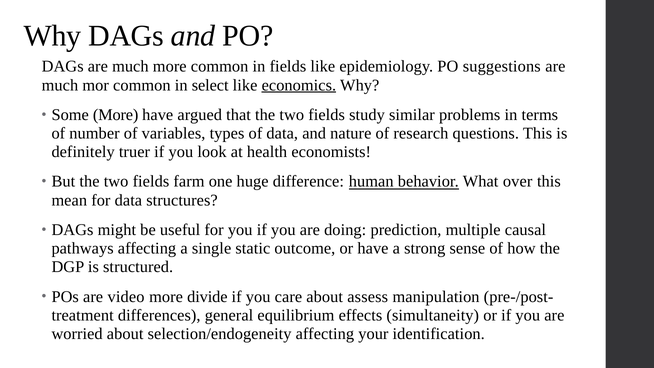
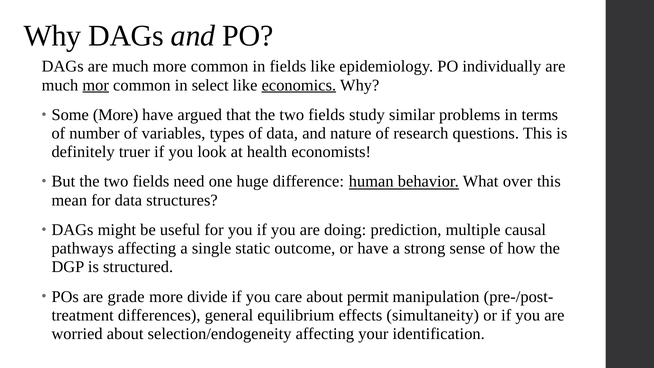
suggestions: suggestions -> individually
mor underline: none -> present
farm: farm -> need
video: video -> grade
assess: assess -> permit
